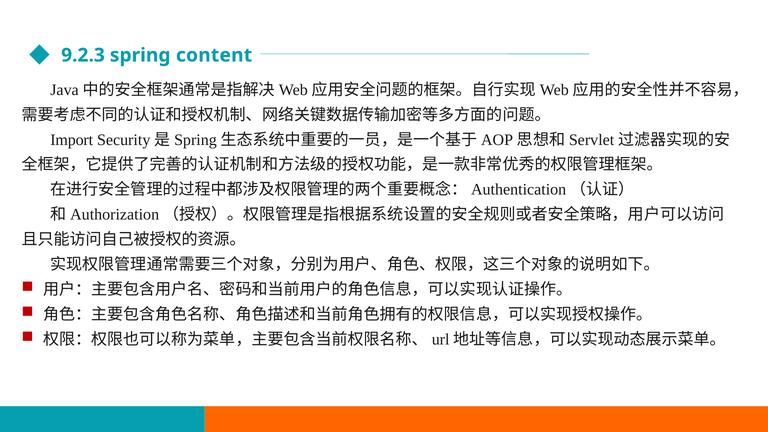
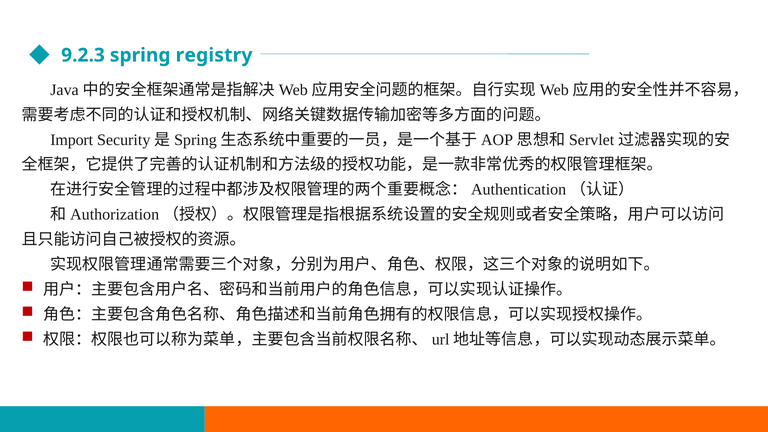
content: content -> registry
